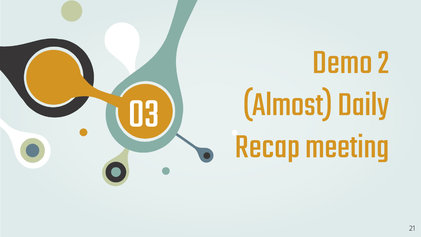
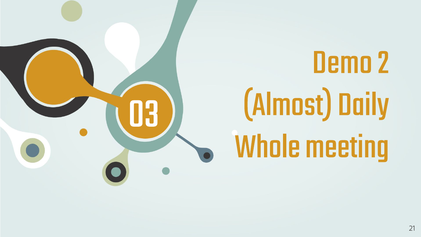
Recap: Recap -> Whole
